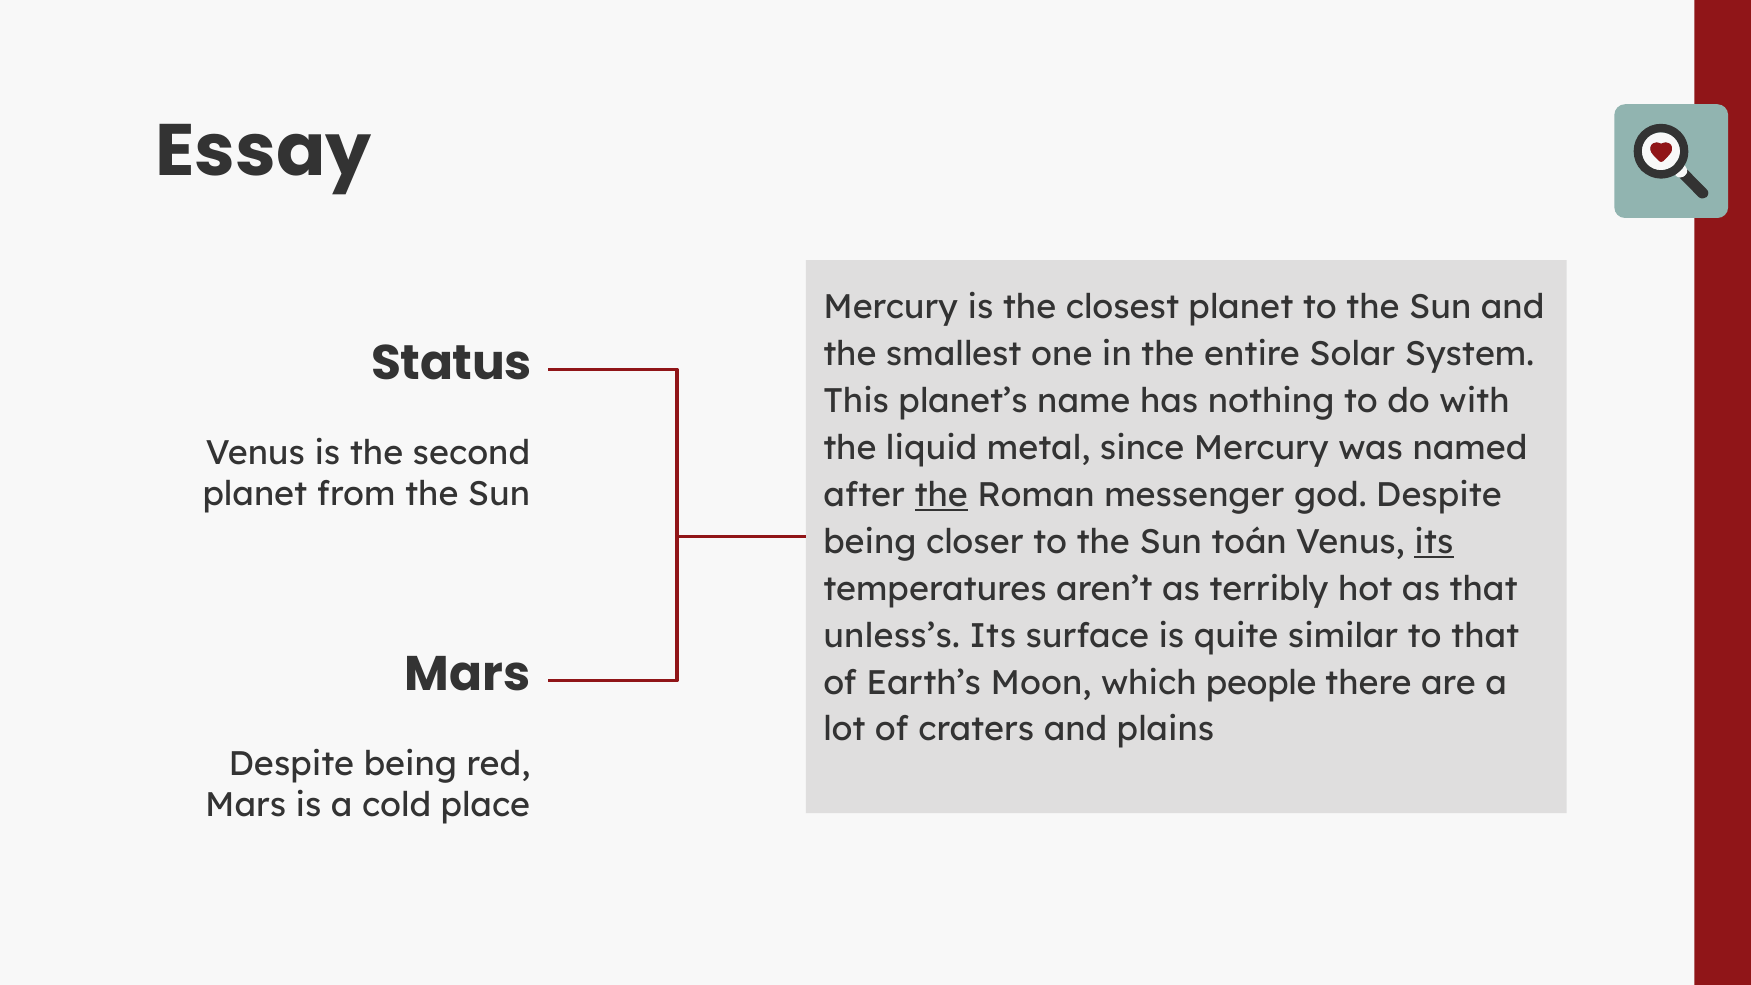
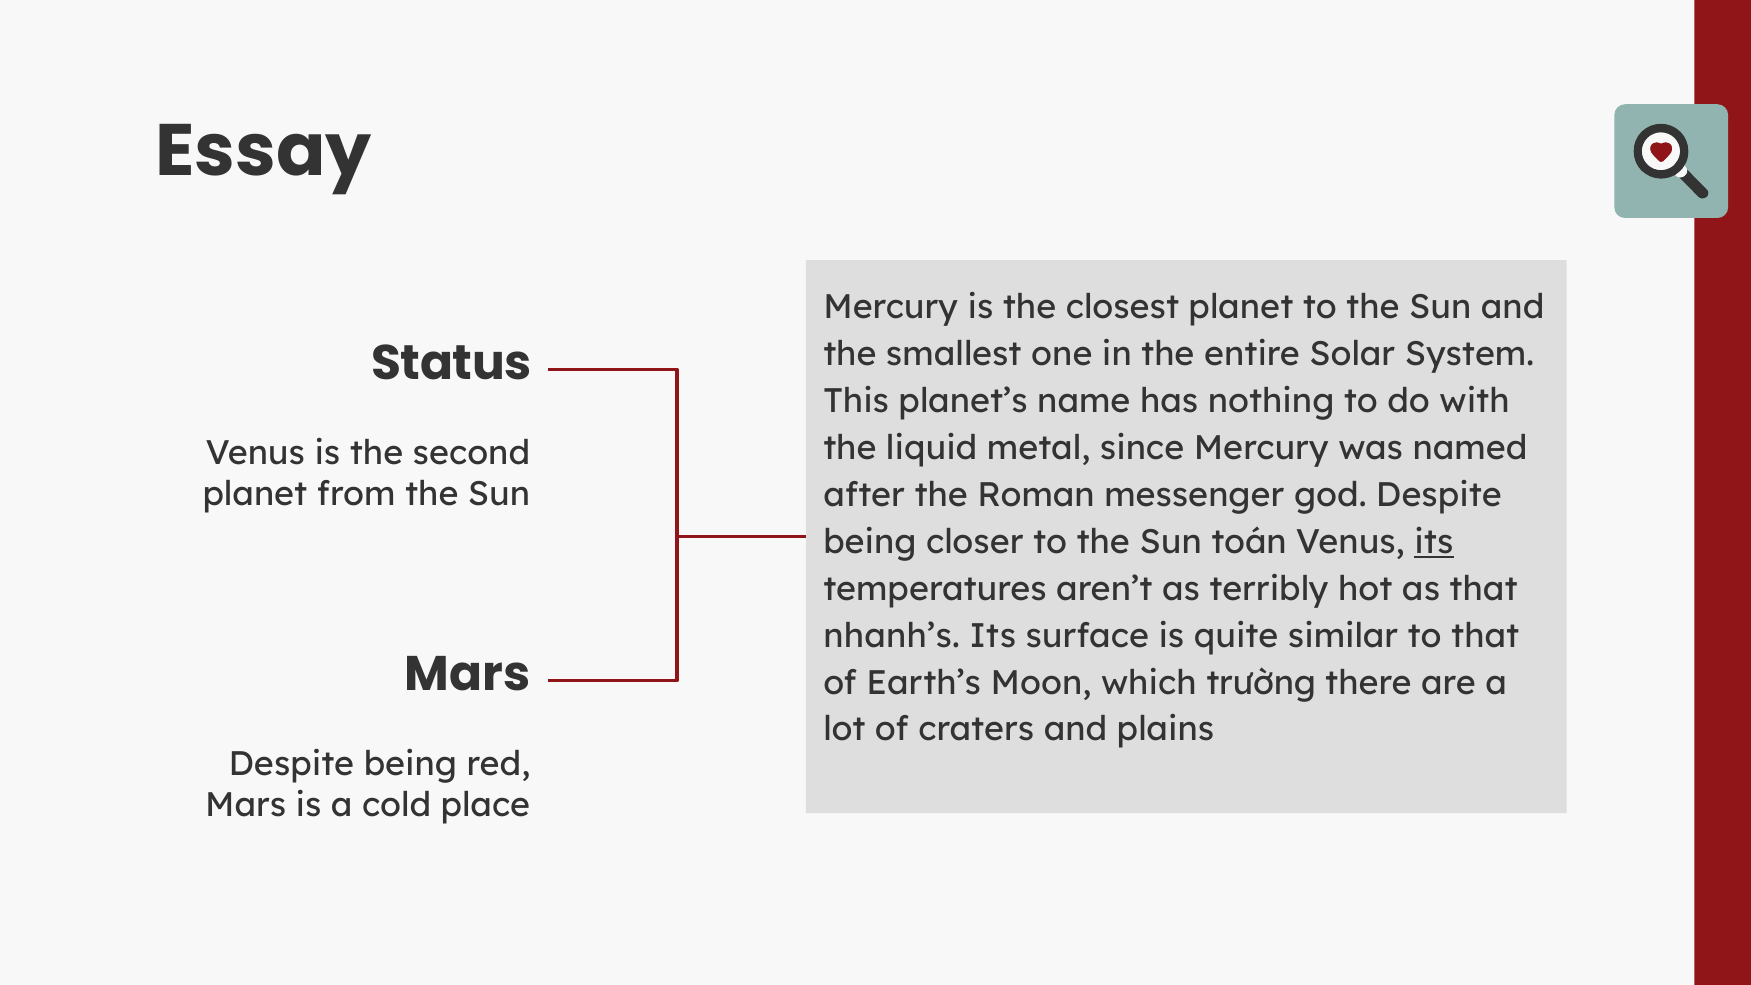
the at (941, 495) underline: present -> none
unless’s: unless’s -> nhanh’s
people: people -> trường
